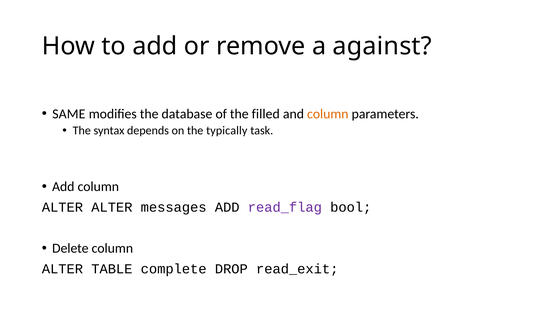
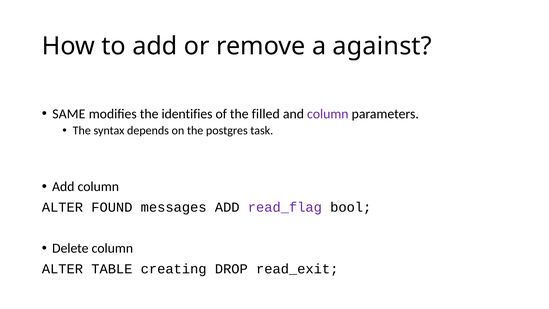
database: database -> identifies
column at (328, 114) colour: orange -> purple
typically: typically -> postgres
ALTER ALTER: ALTER -> FOUND
complete: complete -> creating
